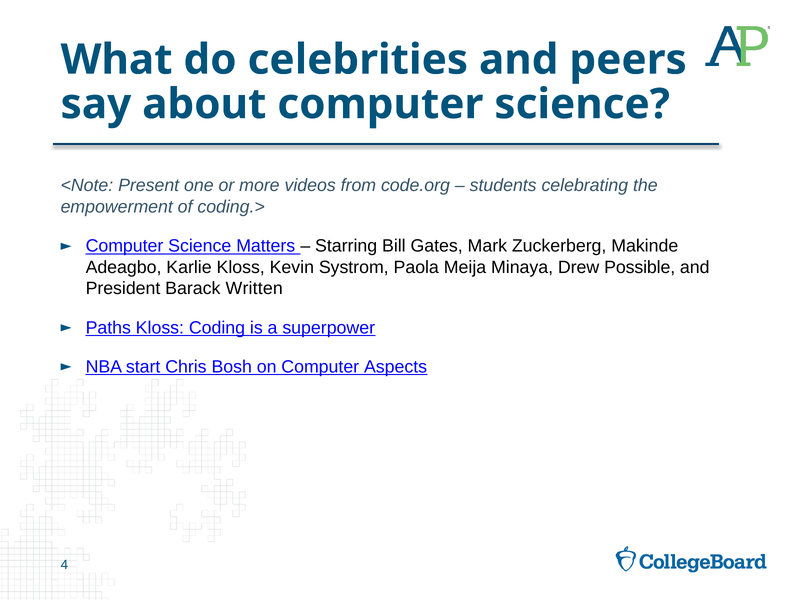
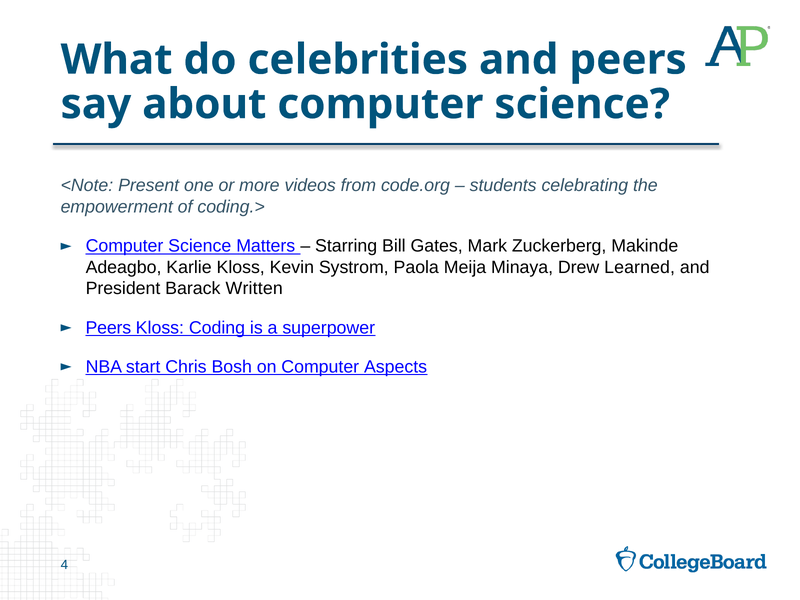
Possible: Possible -> Learned
Paths at (108, 328): Paths -> Peers
